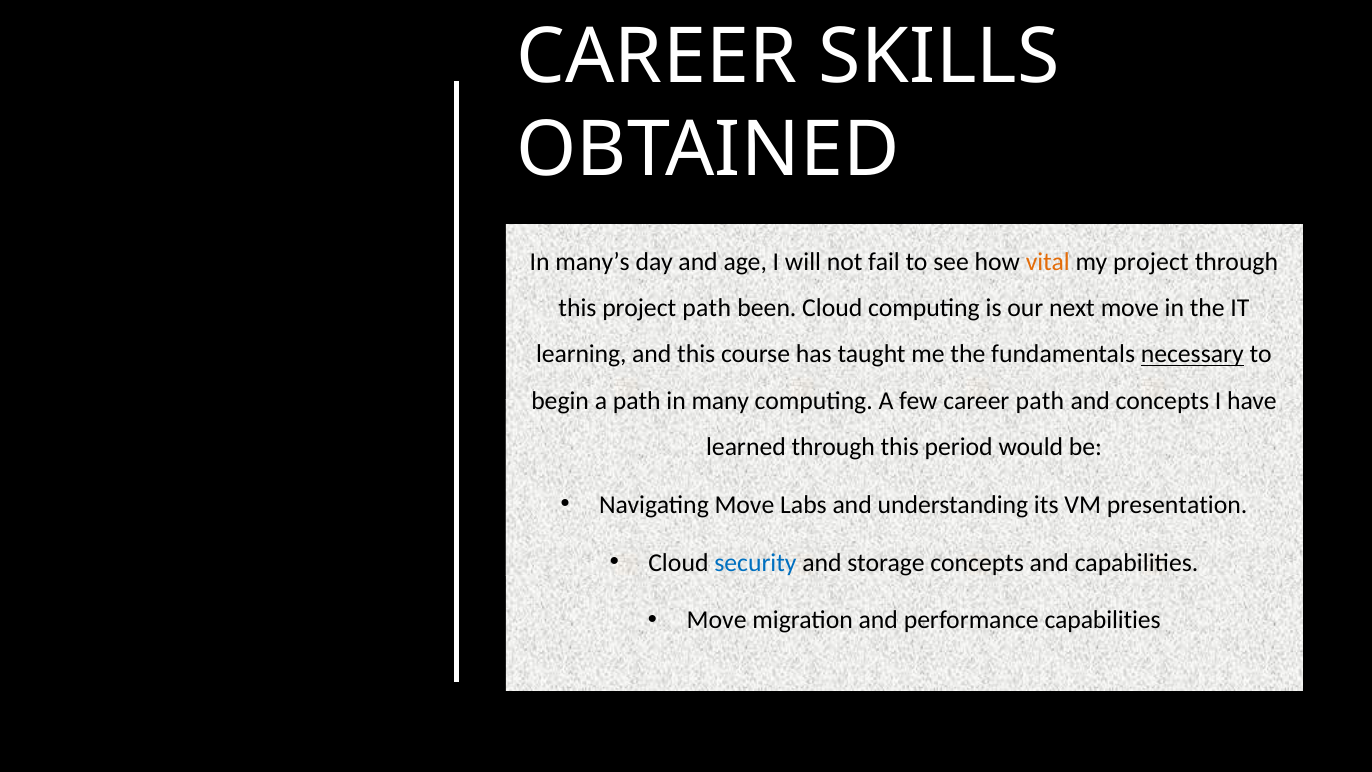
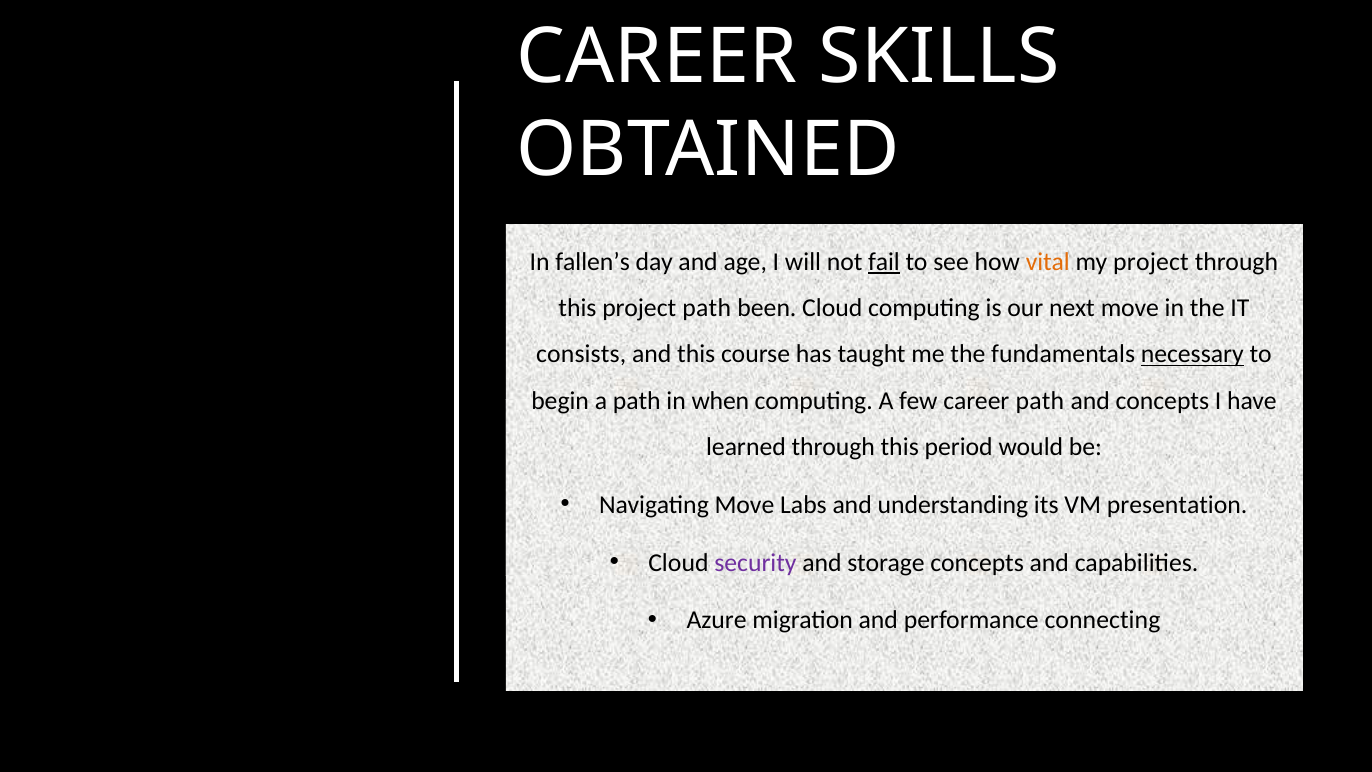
many’s: many’s -> fallen’s
fail underline: none -> present
learning: learning -> consists
many: many -> when
security colour: blue -> purple
Move at (717, 620): Move -> Azure
performance capabilities: capabilities -> connecting
